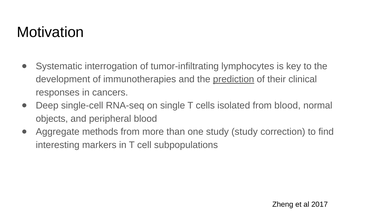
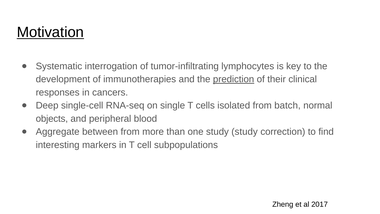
Motivation underline: none -> present
from blood: blood -> batch
methods: methods -> between
